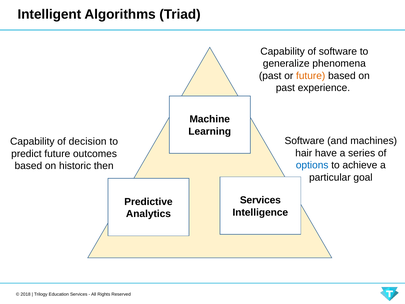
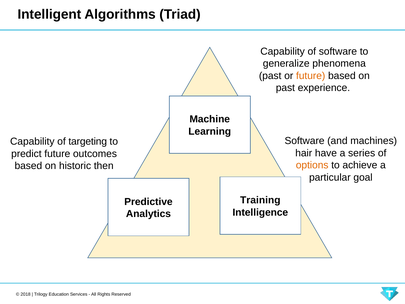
decision: decision -> targeting
options colour: blue -> orange
Services at (260, 200): Services -> Training
